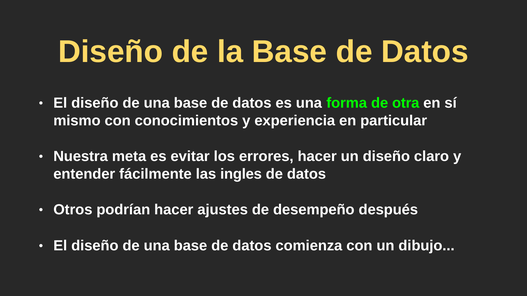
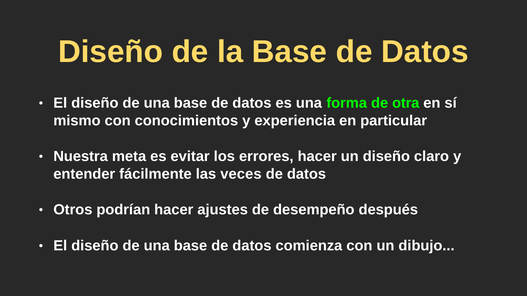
ingles: ingles -> veces
